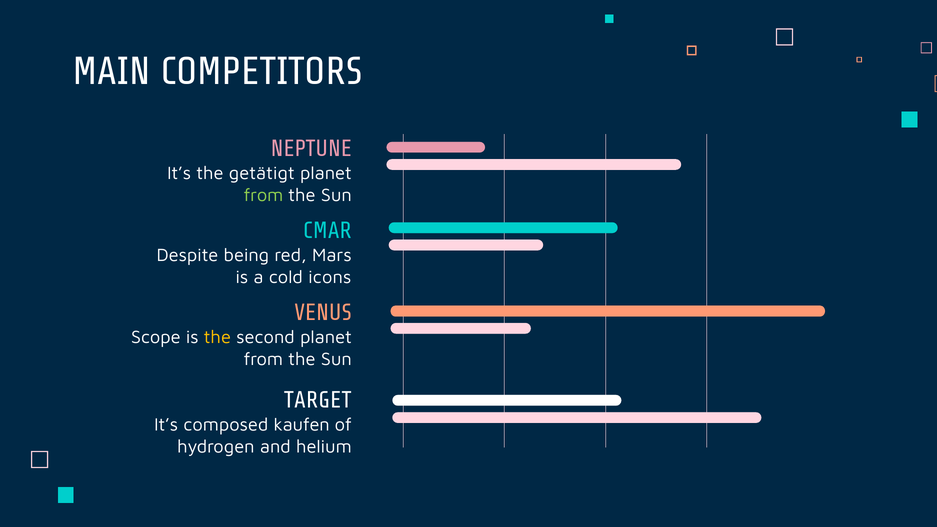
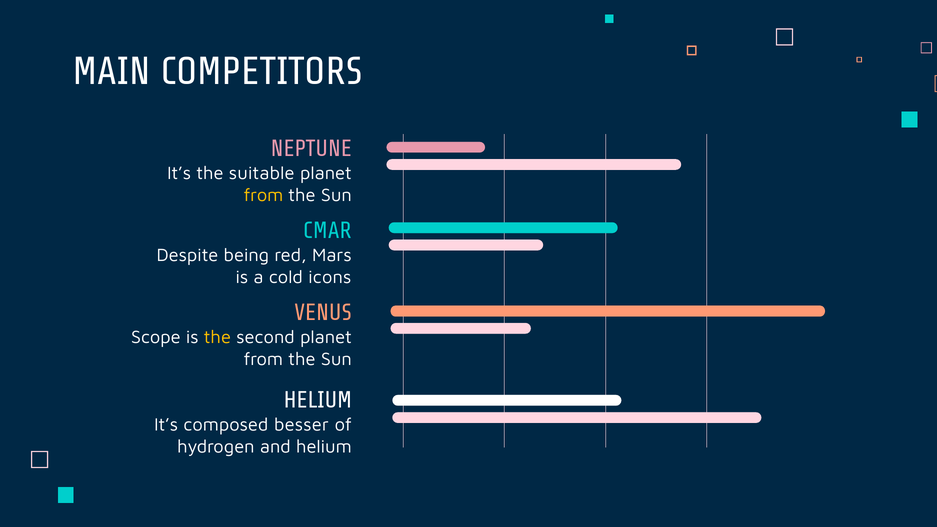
getätigt: getätigt -> suitable
from at (263, 195) colour: light green -> yellow
TARGET at (318, 400): TARGET -> HELIUM
kaufen: kaufen -> besser
